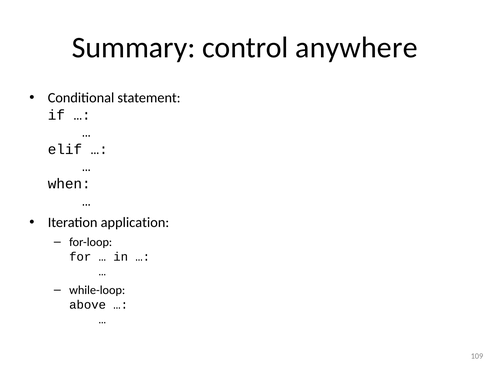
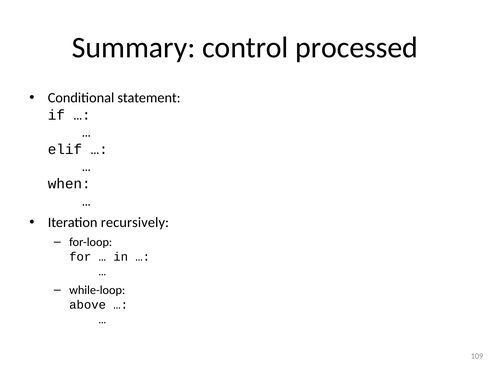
anywhere: anywhere -> processed
application: application -> recursively
